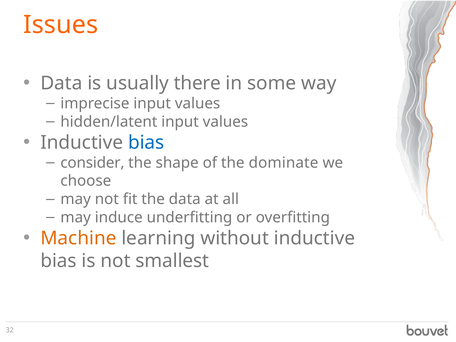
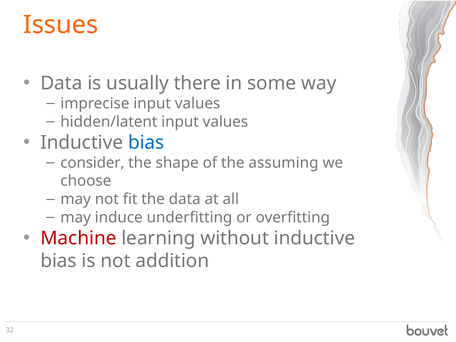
dominate: dominate -> assuming
Machine colour: orange -> red
smallest: smallest -> addition
